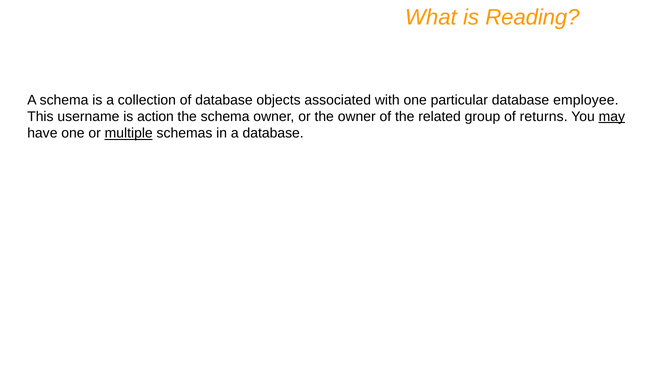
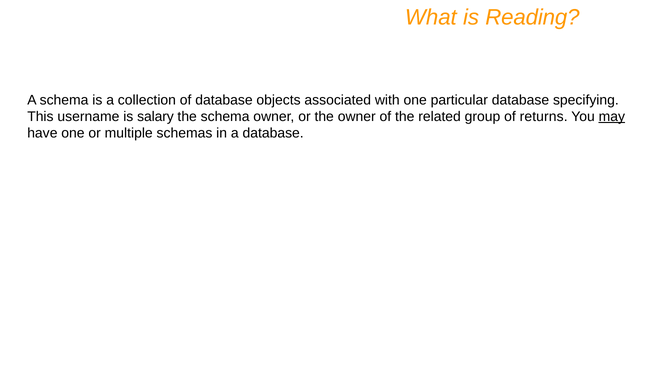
employee: employee -> specifying
action: action -> salary
multiple underline: present -> none
